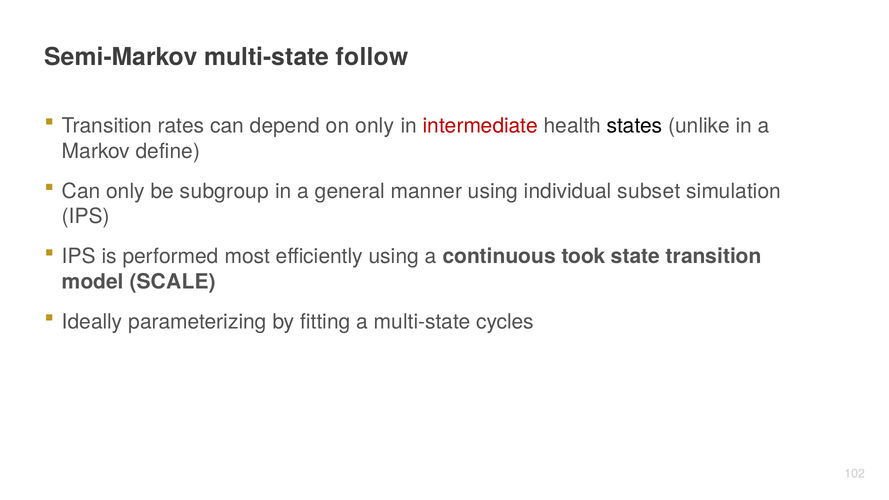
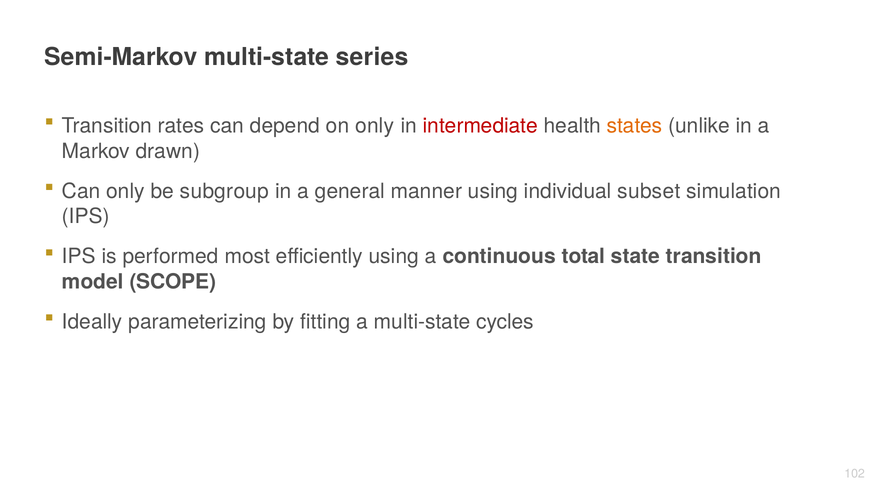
follow: follow -> series
states colour: black -> orange
define: define -> drawn
took: took -> total
SCALE: SCALE -> SCOPE
